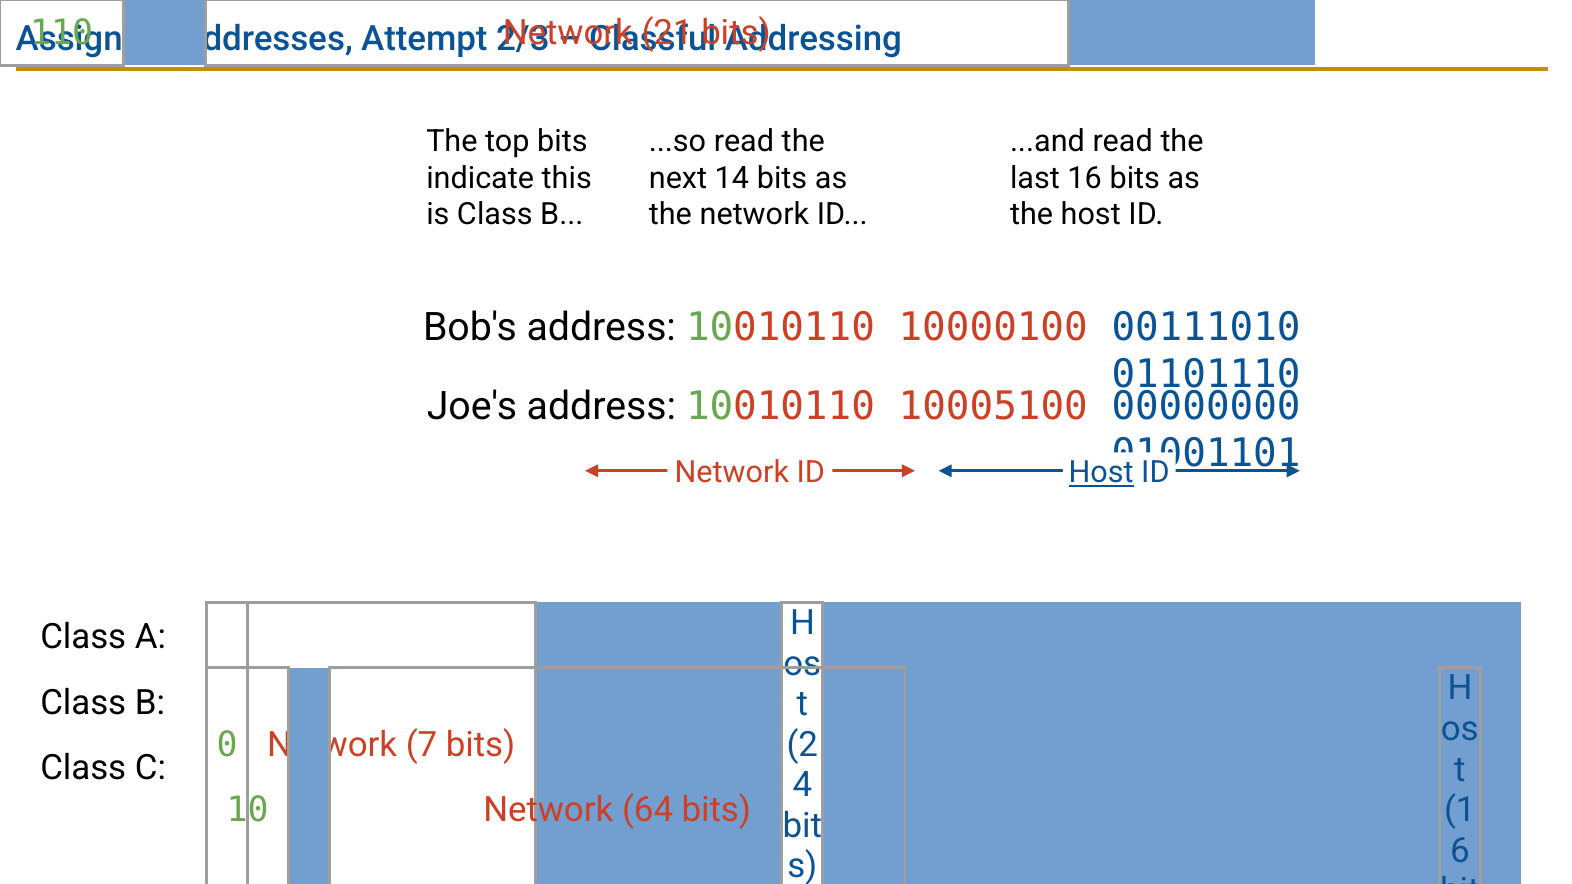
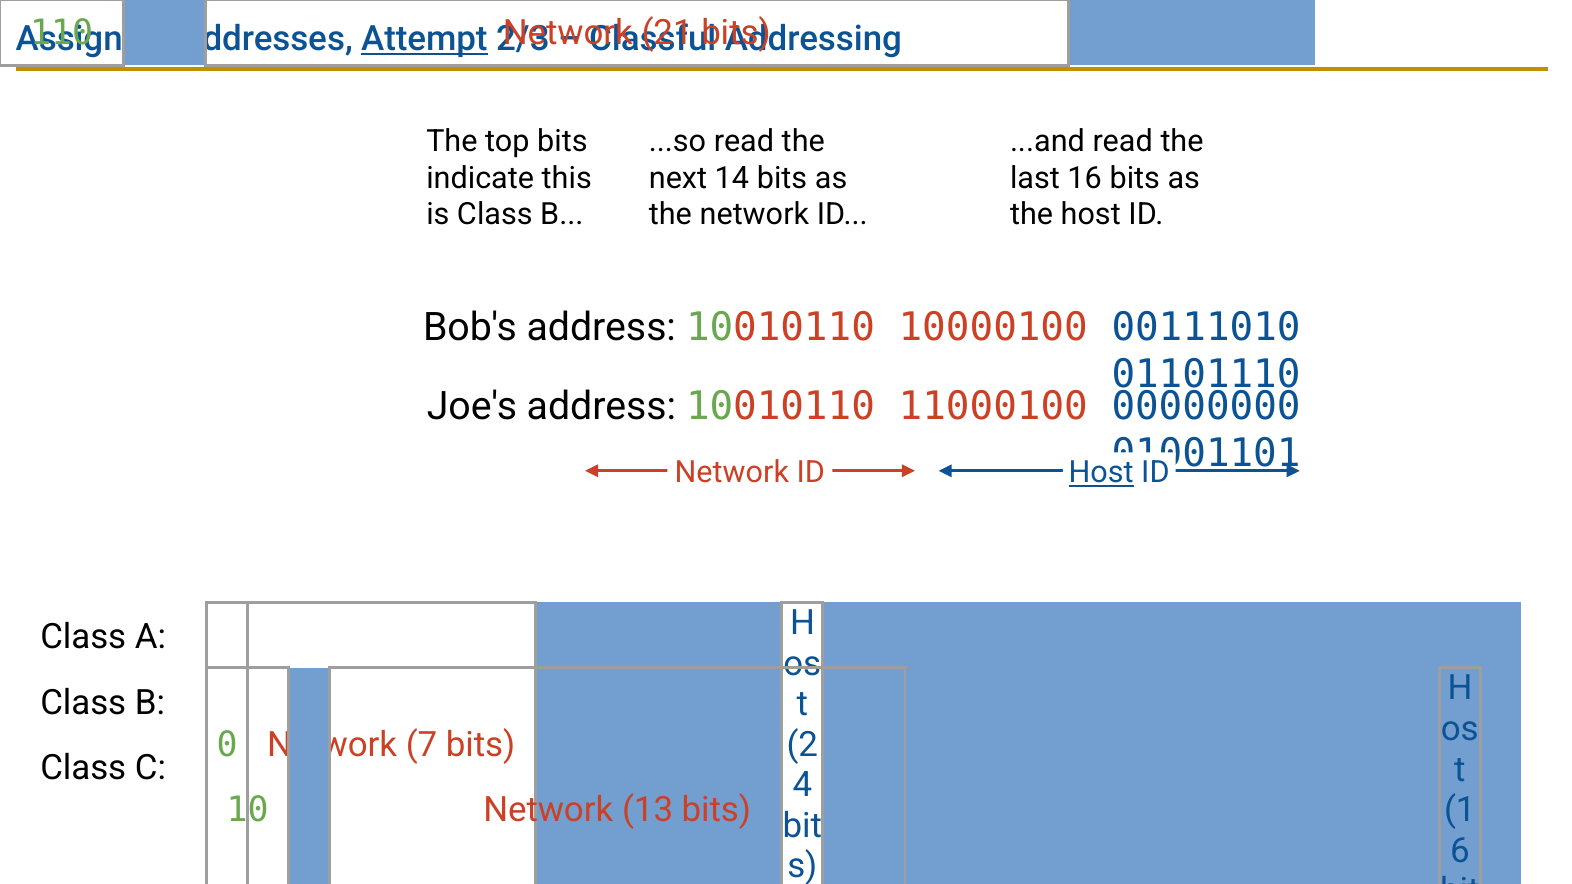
Attempt underline: none -> present
10005100: 10005100 -> 11000100
64: 64 -> 13
